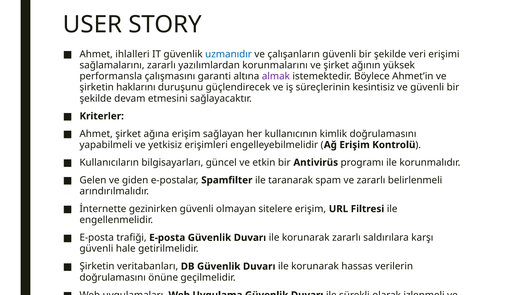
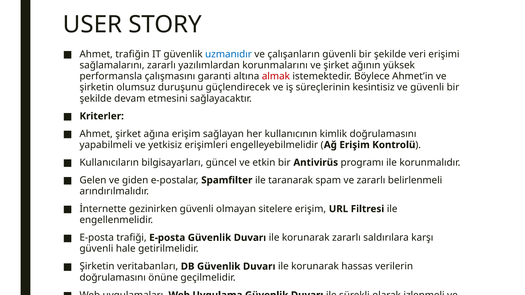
ihlalleri: ihlalleri -> trafiğin
almak colour: purple -> red
haklarını: haklarını -> olumsuz
